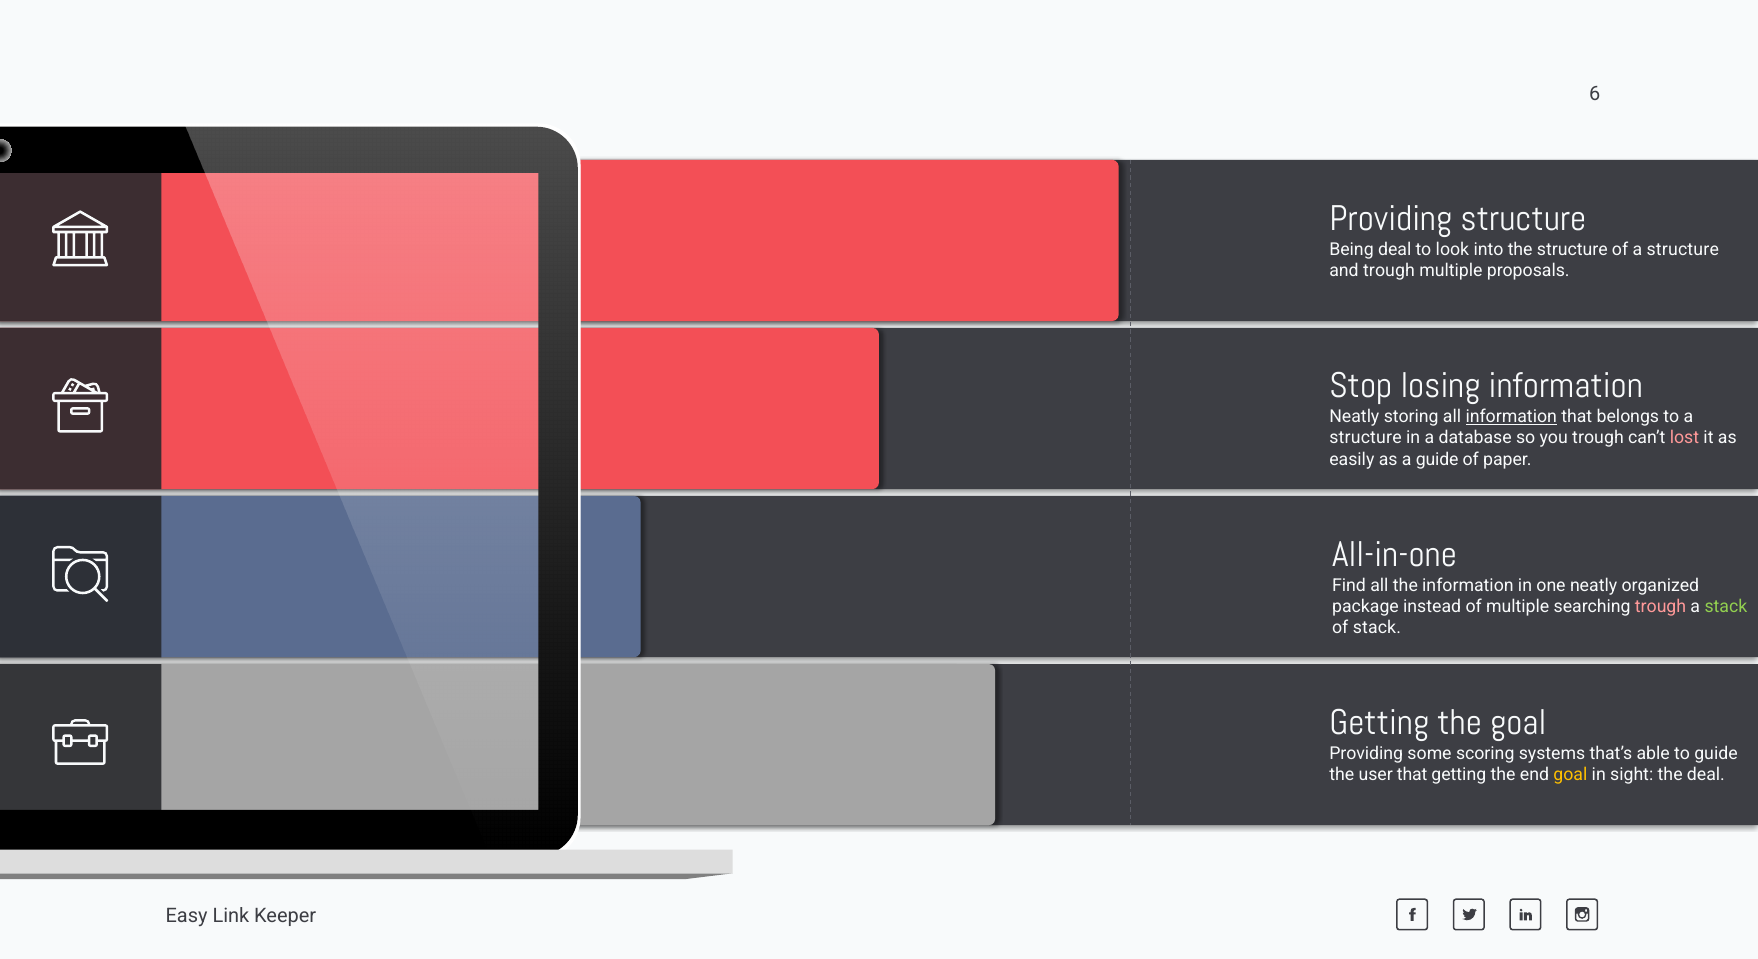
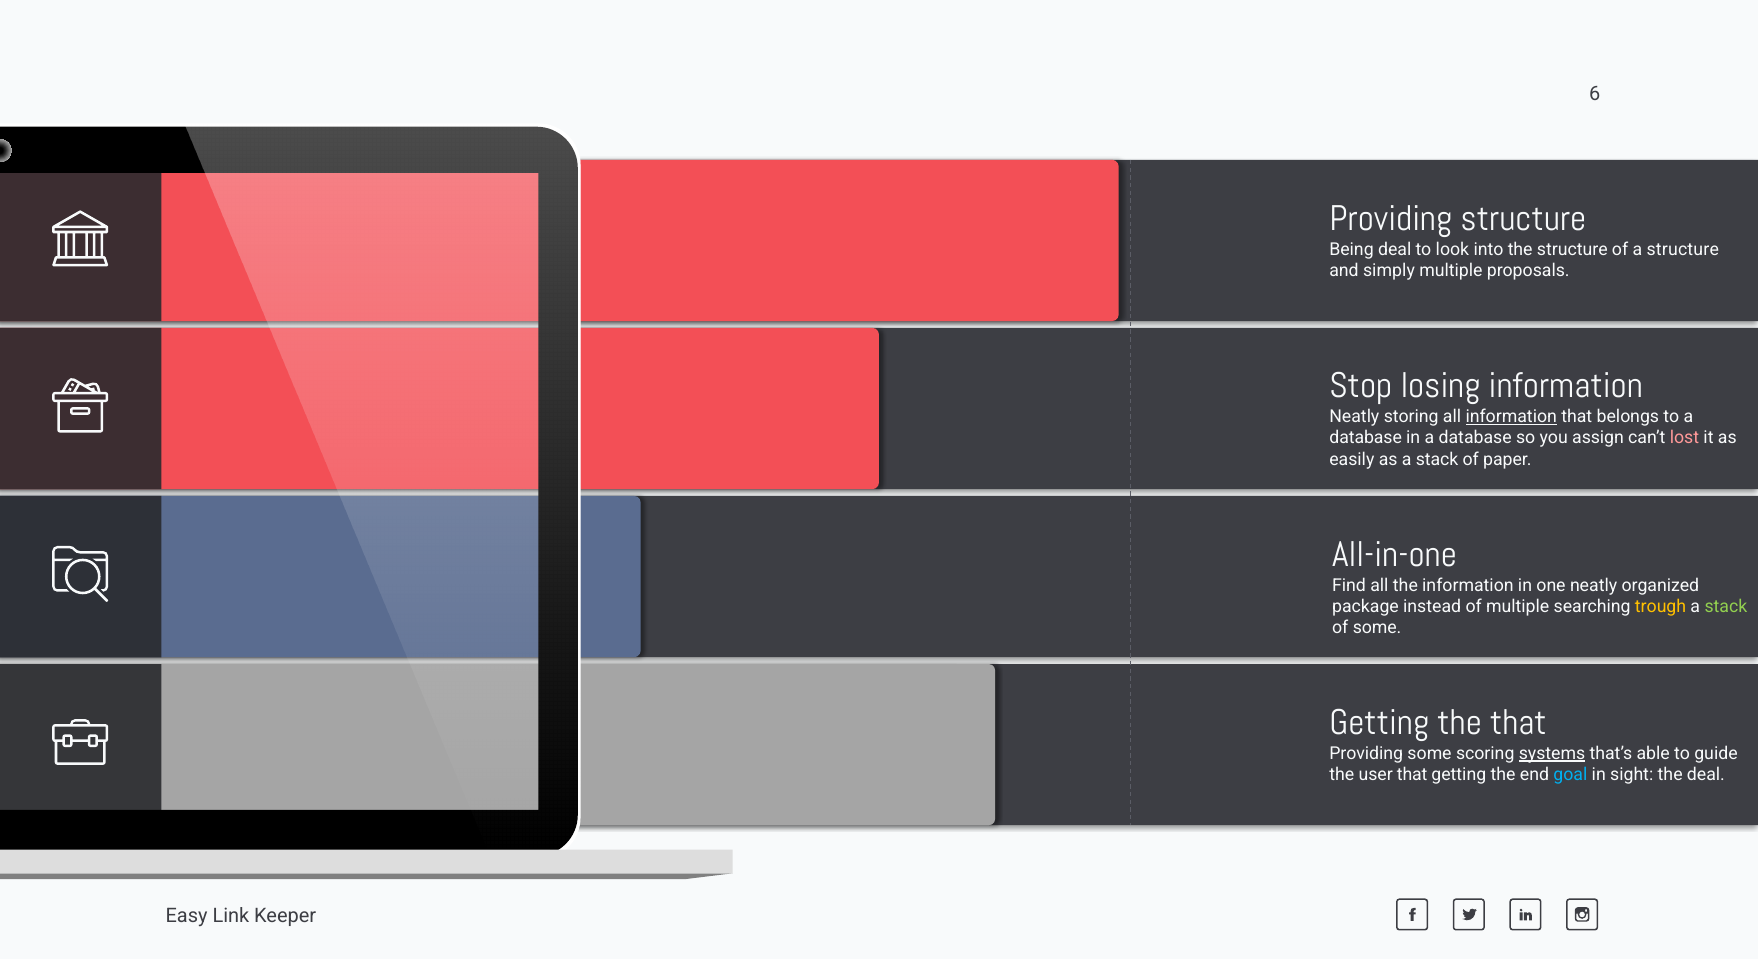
and trough: trough -> simply
structure at (1366, 438): structure -> database
you trough: trough -> assign
as a guide: guide -> stack
trough at (1661, 607) colour: pink -> yellow
of stack: stack -> some
the goal: goal -> that
systems underline: none -> present
goal at (1570, 775) colour: yellow -> light blue
